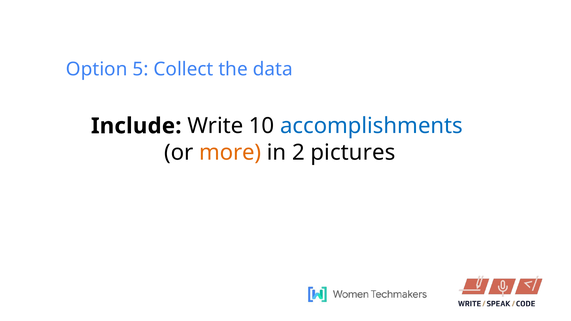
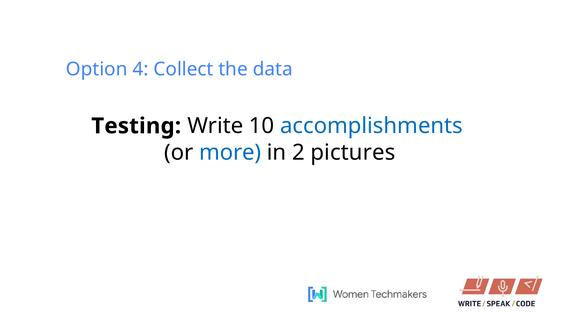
5: 5 -> 4
Include: Include -> Testing
more colour: orange -> blue
